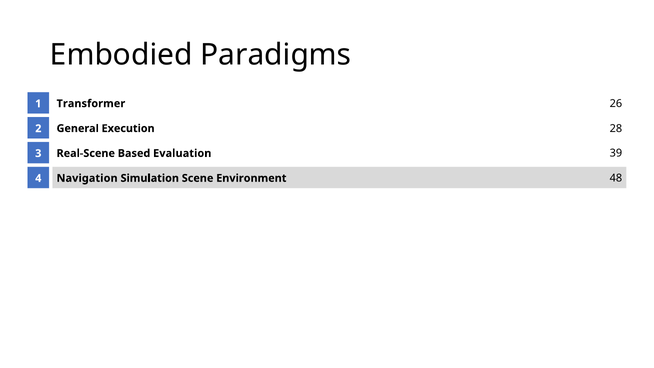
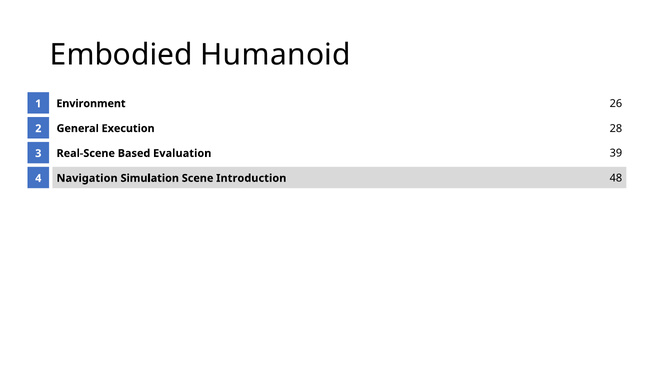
Paradigms: Paradigms -> Humanoid
Transformer: Transformer -> Environment
Environment: Environment -> Introduction
